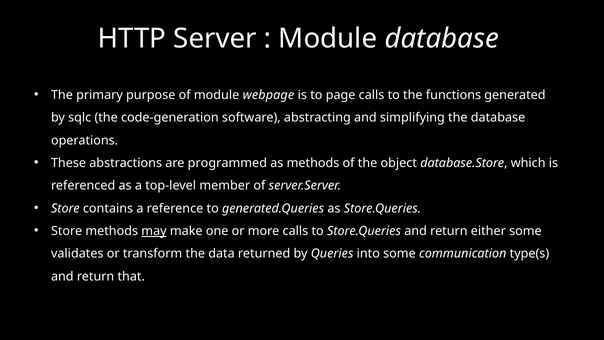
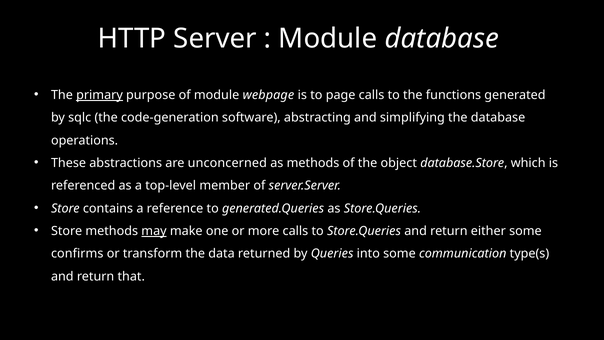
primary underline: none -> present
programmed: programmed -> unconcerned
validates: validates -> confirms
